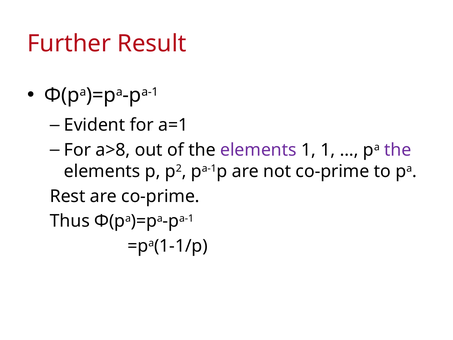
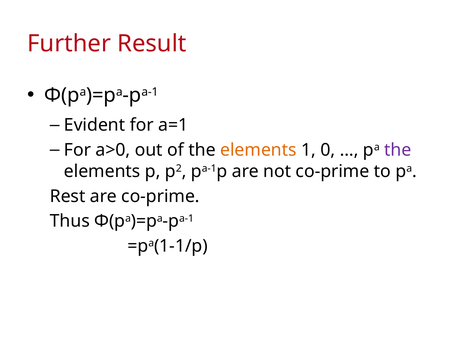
a>8: a>8 -> a>0
elements at (258, 150) colour: purple -> orange
1 1: 1 -> 0
